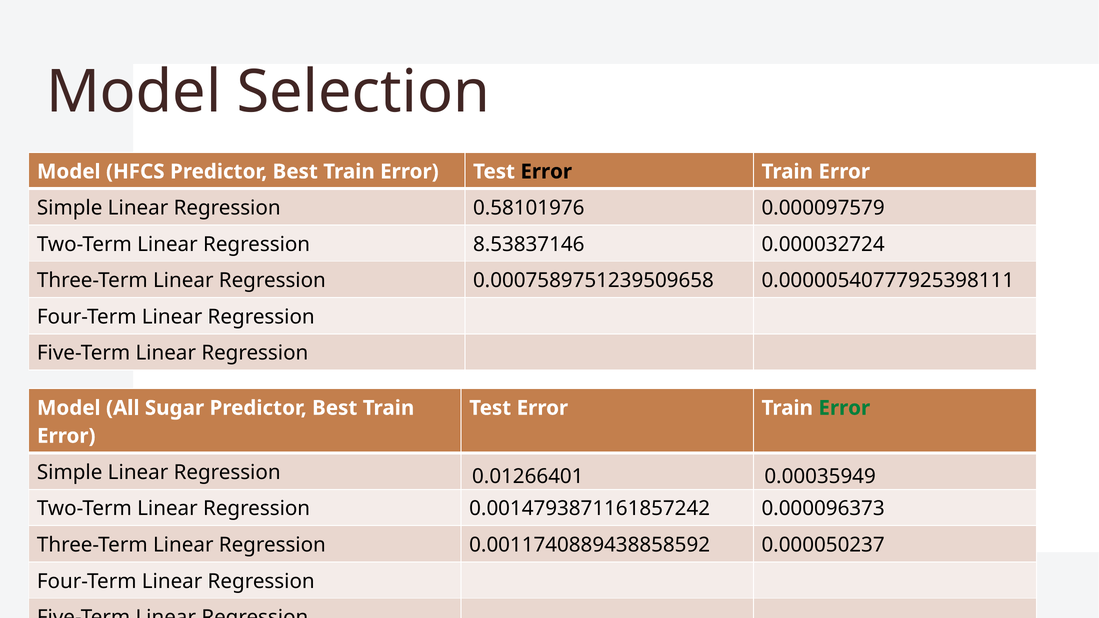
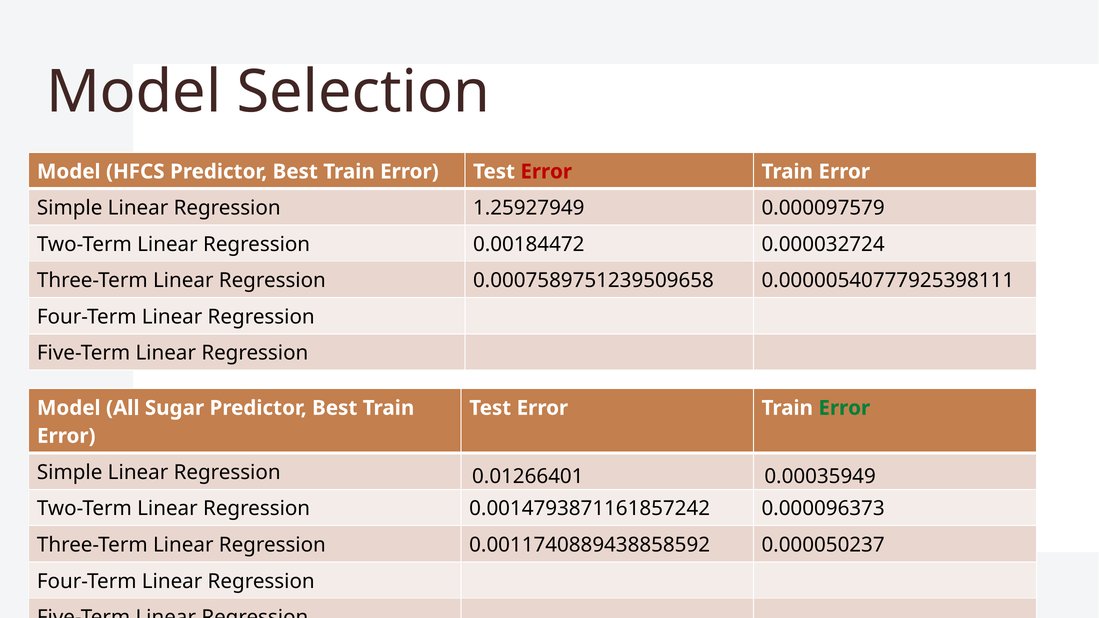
Error at (546, 172) colour: black -> red
0.58101976: 0.58101976 -> 1.25927949
8.53837146: 8.53837146 -> 0.00184472
